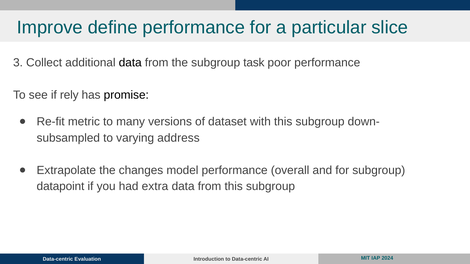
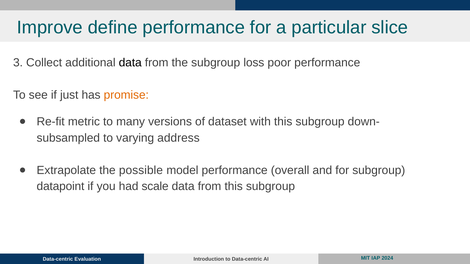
task: task -> loss
rely: rely -> just
promise colour: black -> orange
changes: changes -> possible
extra: extra -> scale
